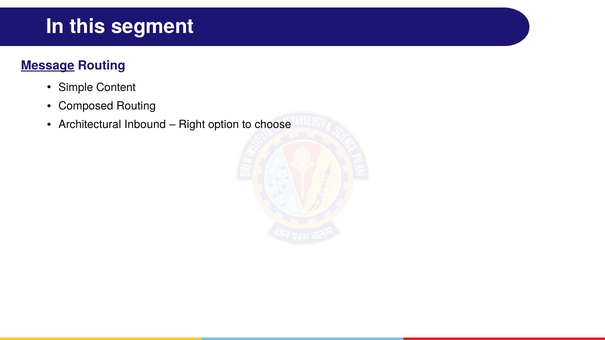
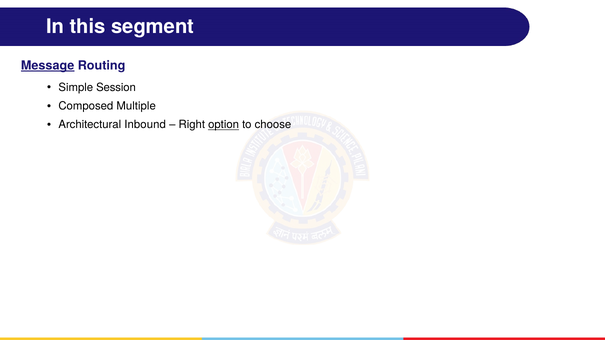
Content: Content -> Session
Composed Routing: Routing -> Multiple
option underline: none -> present
